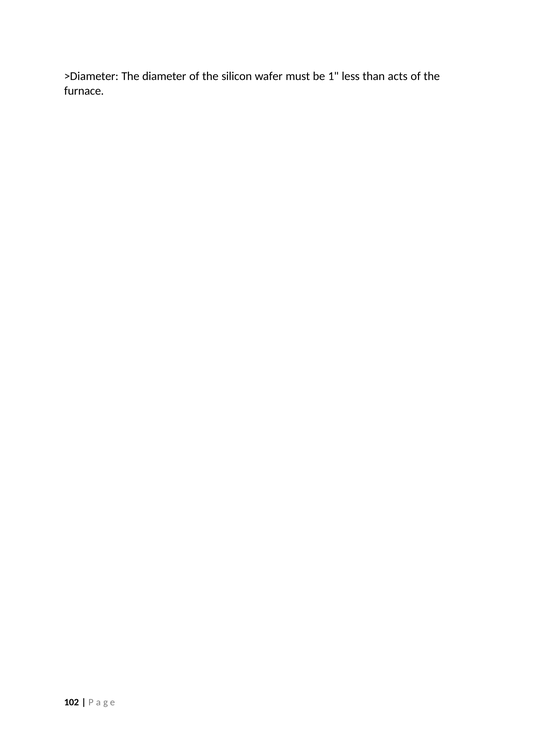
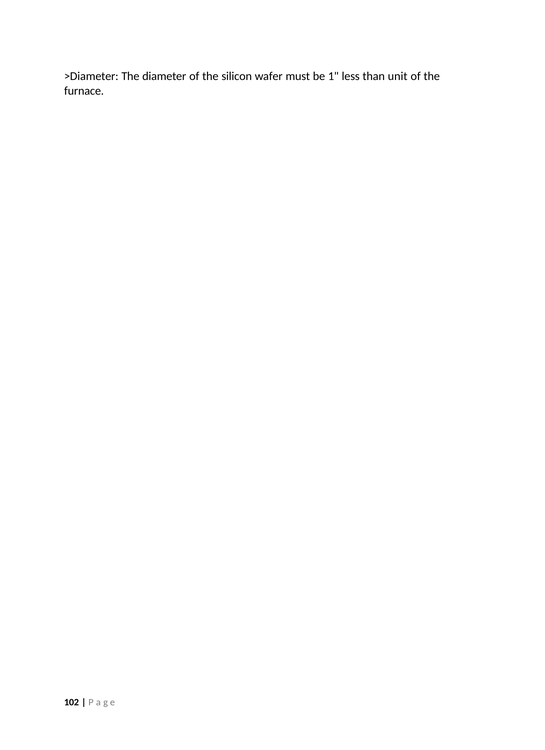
acts: acts -> unit
